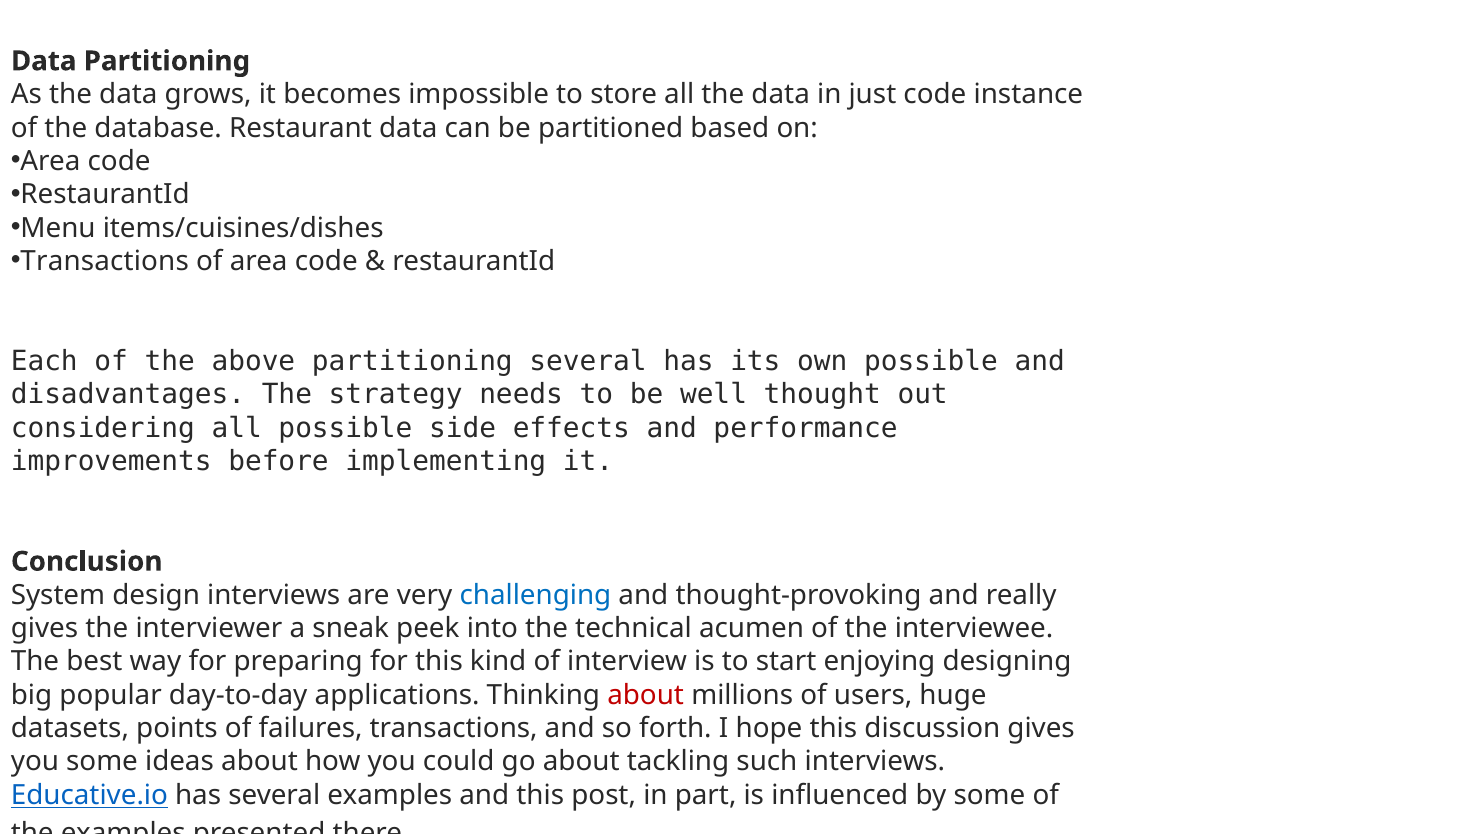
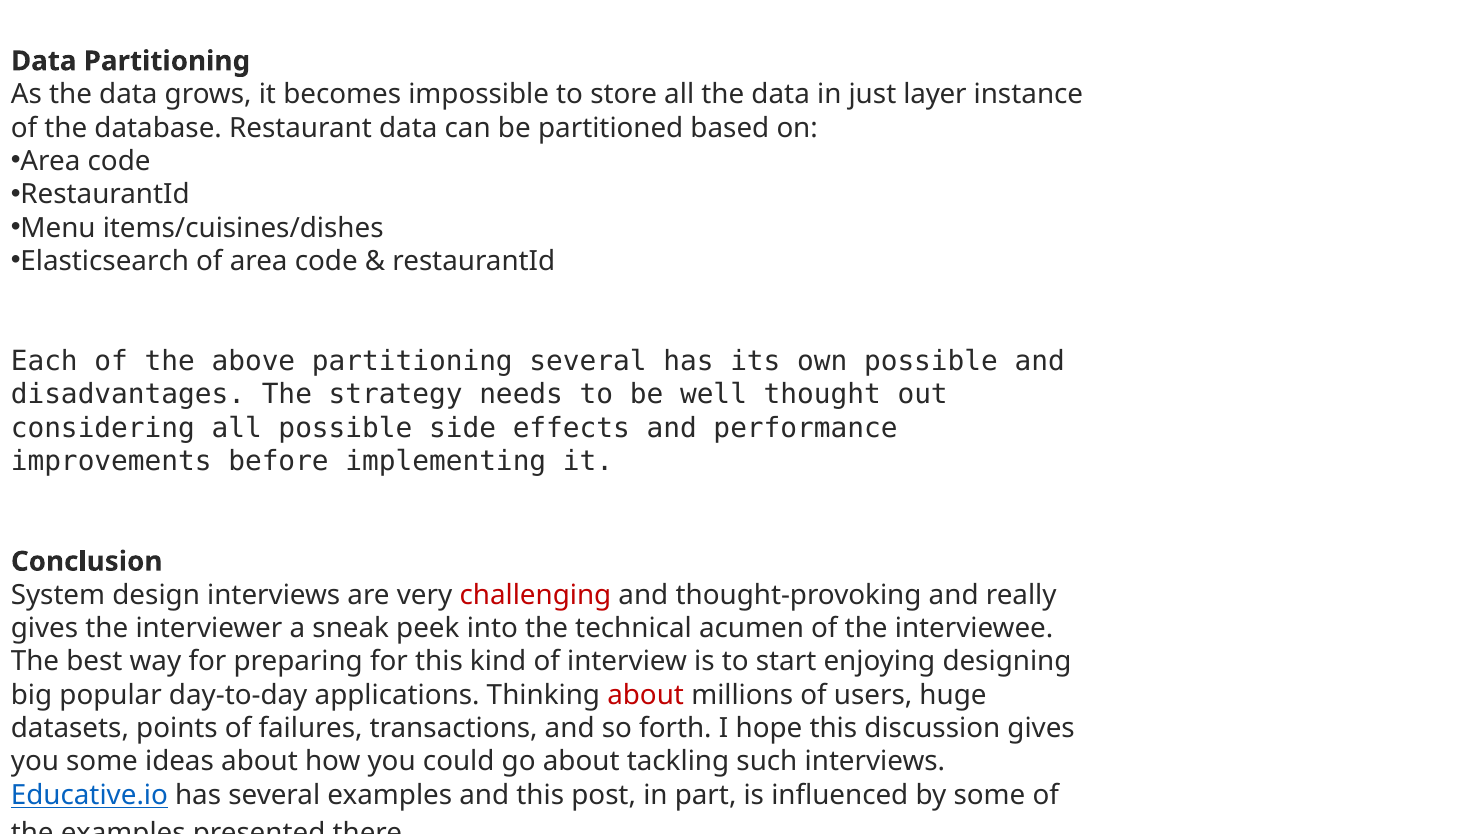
just code: code -> layer
Transactions at (105, 261): Transactions -> Elasticsearch
challenging colour: blue -> red
